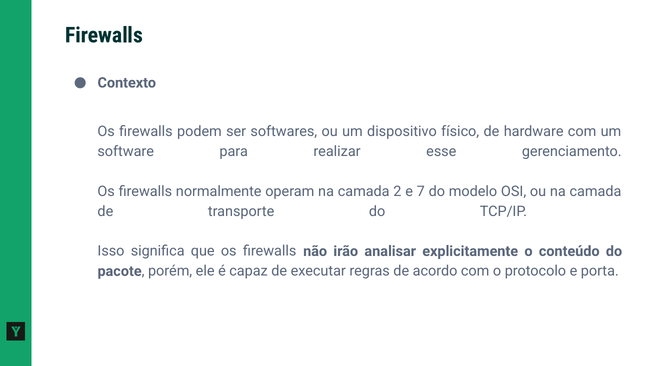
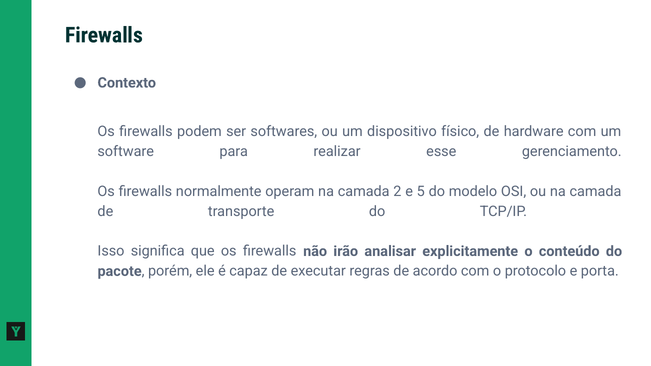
7: 7 -> 5
